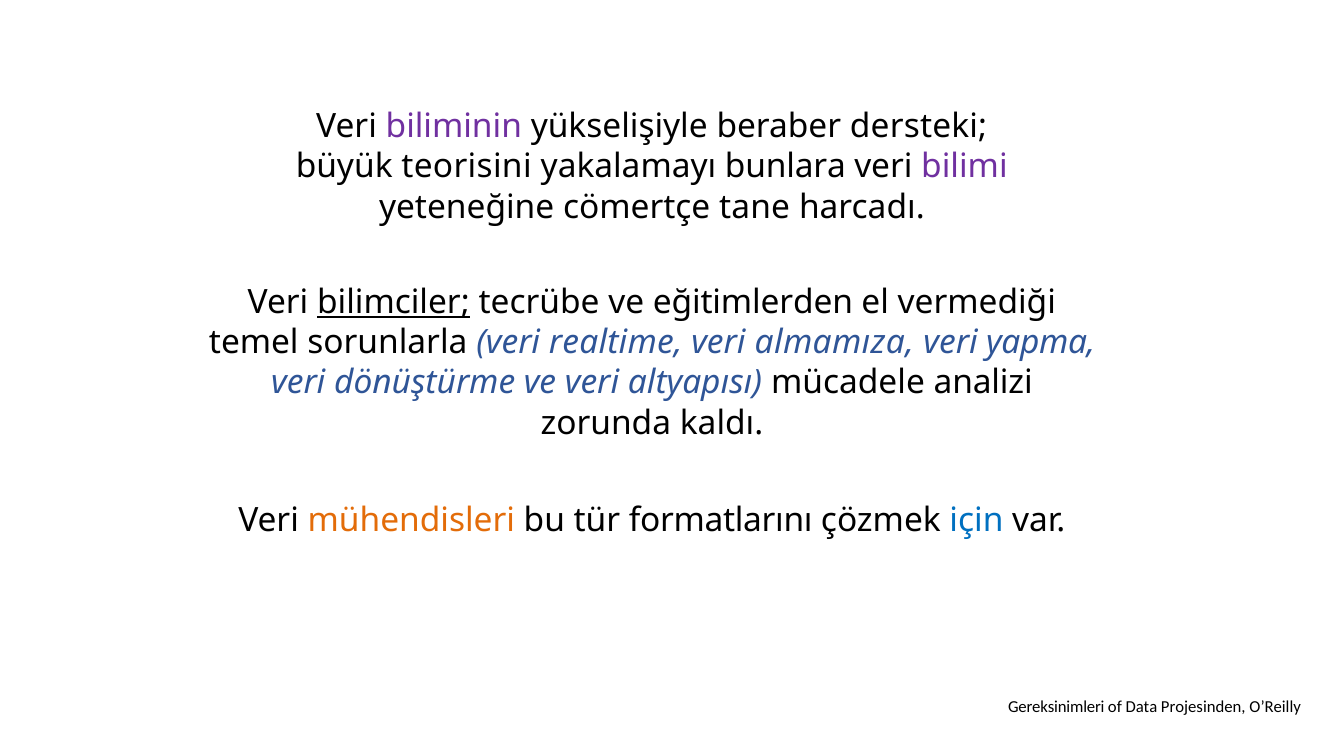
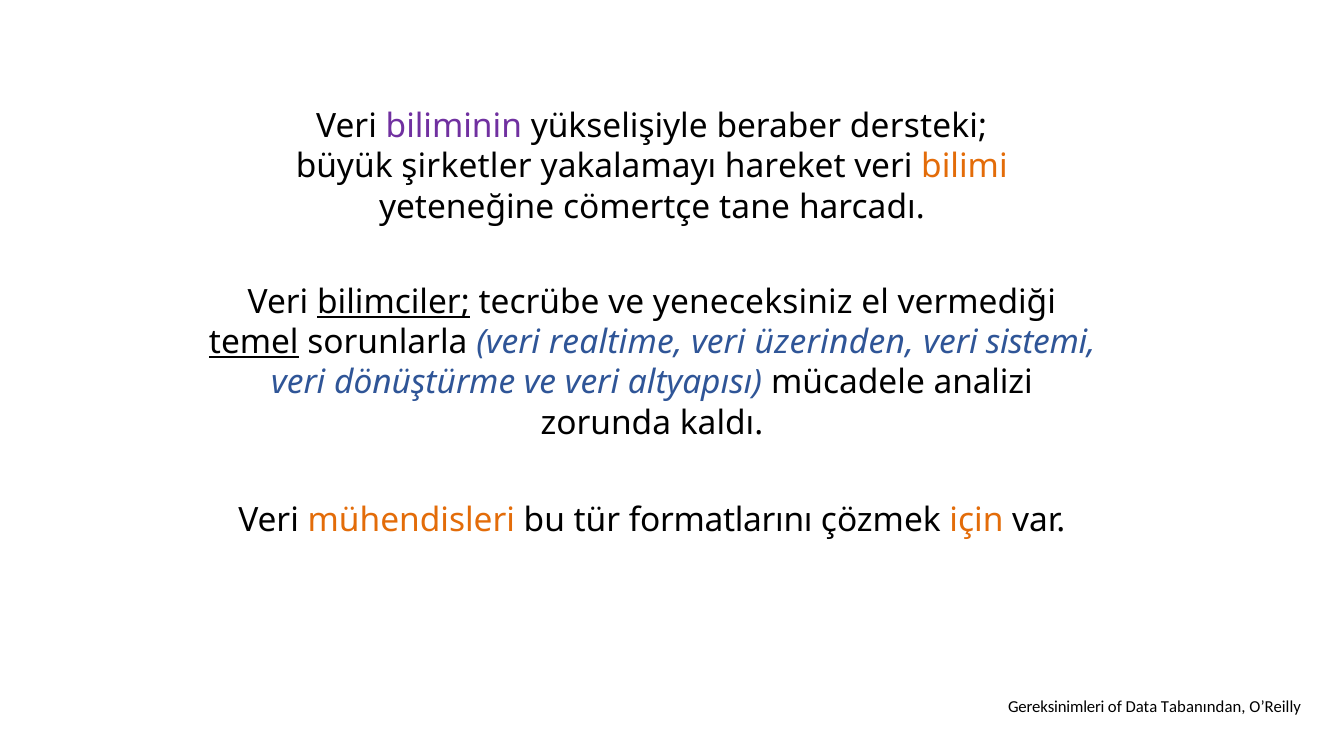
teorisini: teorisini -> şirketler
bunlara: bunlara -> hareket
bilimi colour: purple -> orange
eğitimlerden: eğitimlerden -> yeneceksiniz
temel underline: none -> present
almamıza: almamıza -> üzerinden
yapma: yapma -> sistemi
için colour: blue -> orange
Projesinden: Projesinden -> Tabanından
